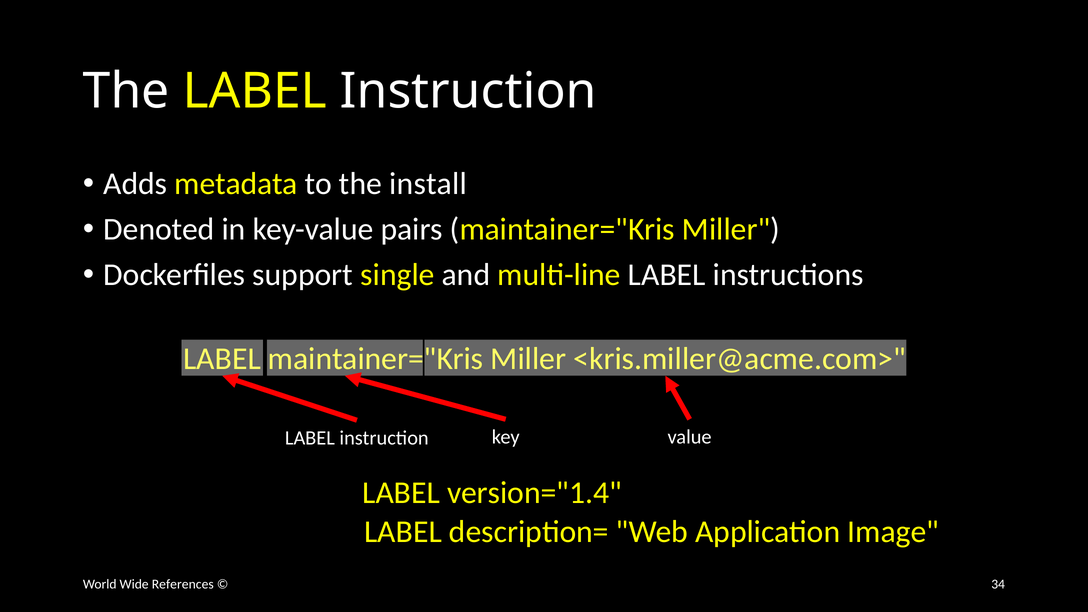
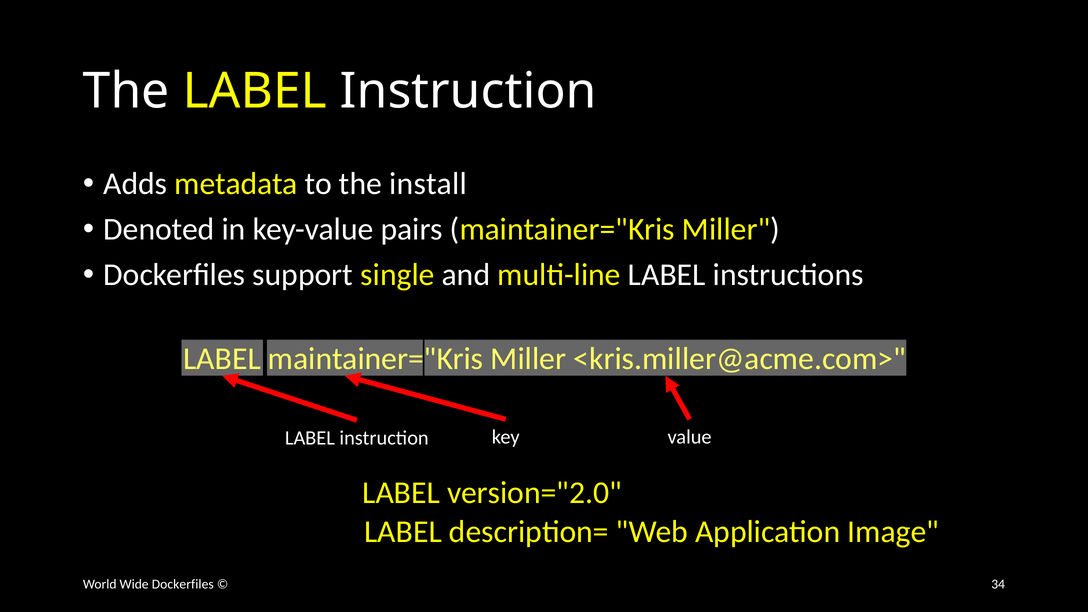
version="1.4: version="1.4 -> version="2.0
Wide References: References -> Dockerfiles
